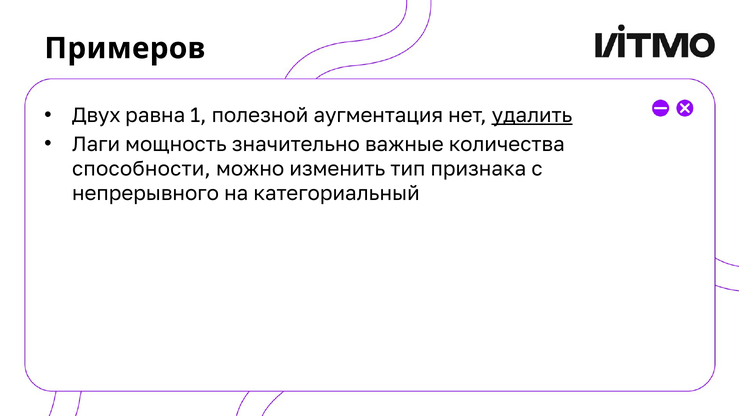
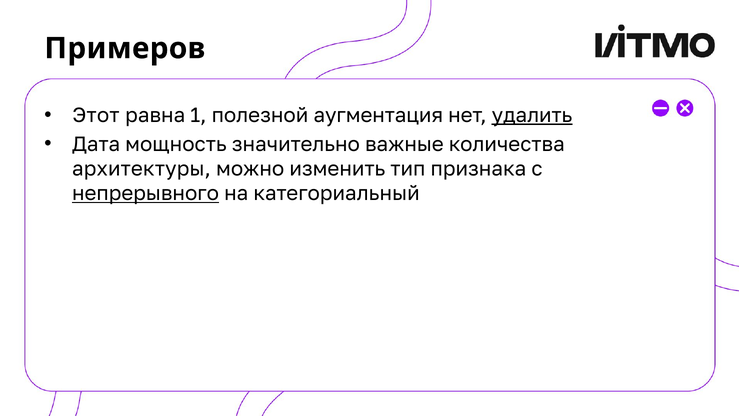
Двух: Двух -> Этот
Лаги: Лаги -> Дата
способности: способности -> архитектуры
непрерывного underline: none -> present
